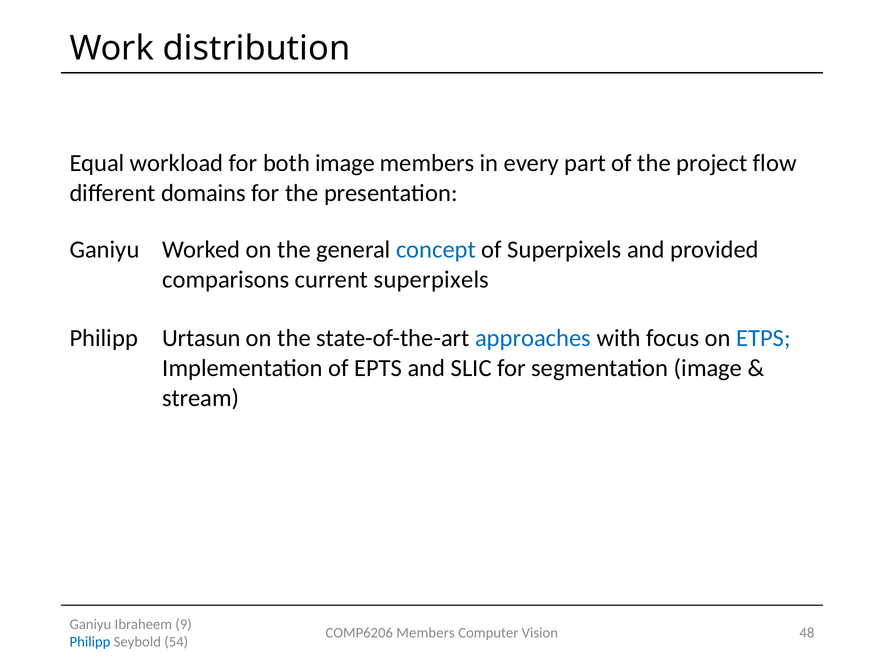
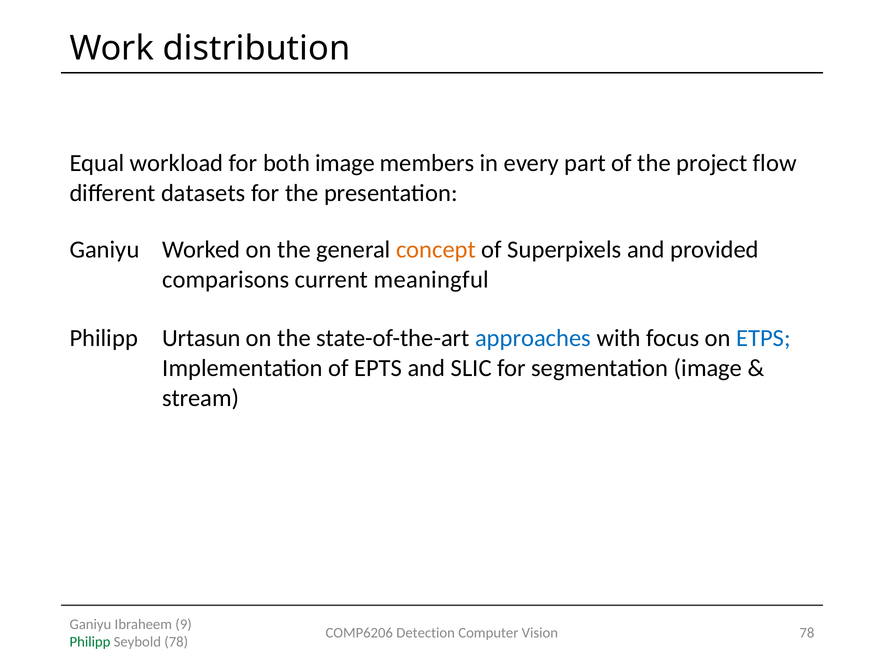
domains: domains -> datasets
concept colour: blue -> orange
current superpixels: superpixels -> meaningful
COMP6206 Members: Members -> Detection
Vision 48: 48 -> 78
Philipp at (90, 642) colour: blue -> green
Seybold 54: 54 -> 78
